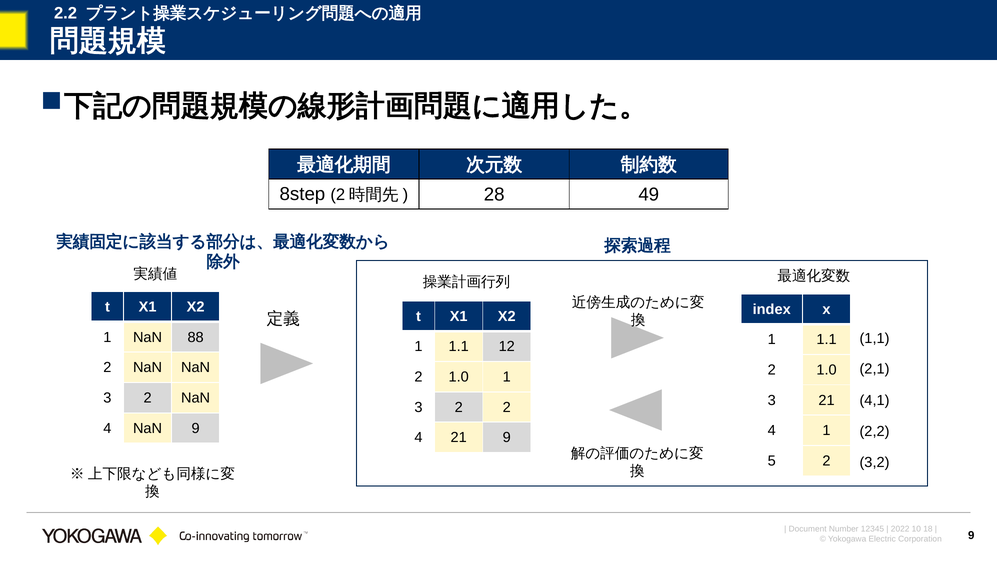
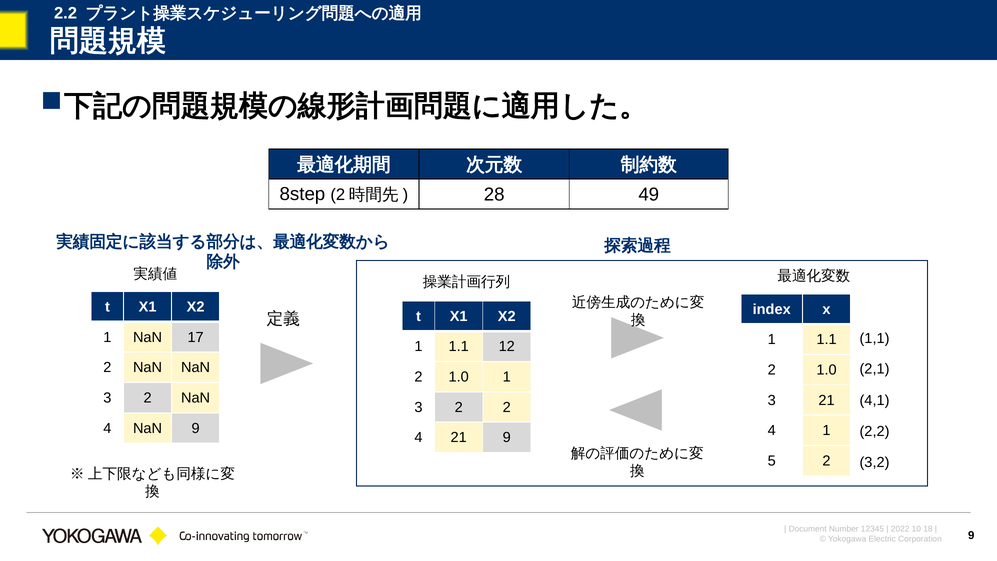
88: 88 -> 17
